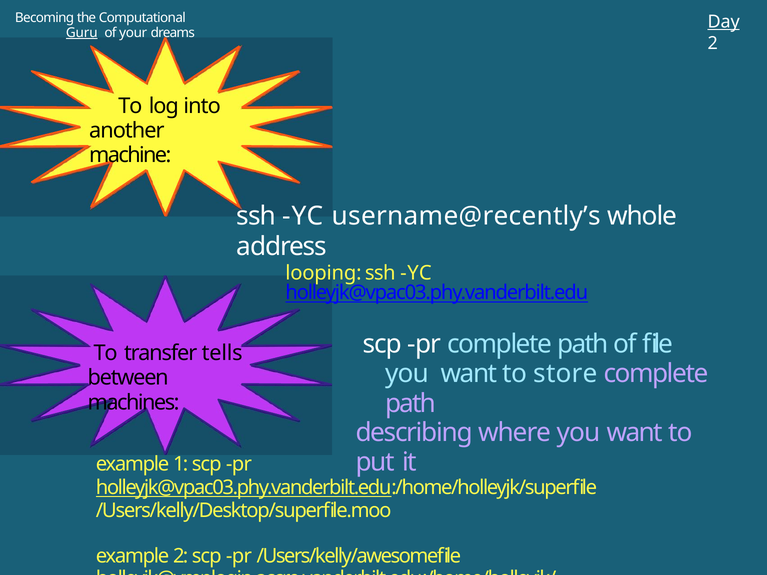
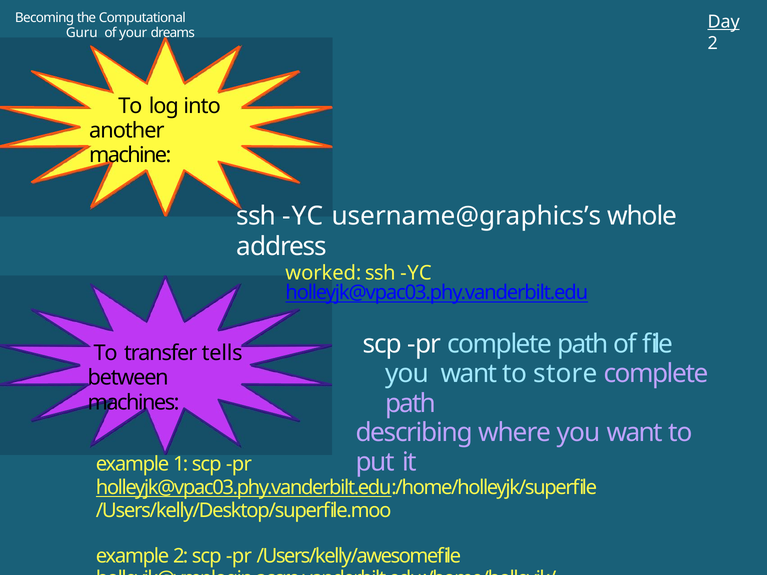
Guru underline: present -> none
username@recently’s: username@recently’s -> username@graphics’s
looping: looping -> worked
